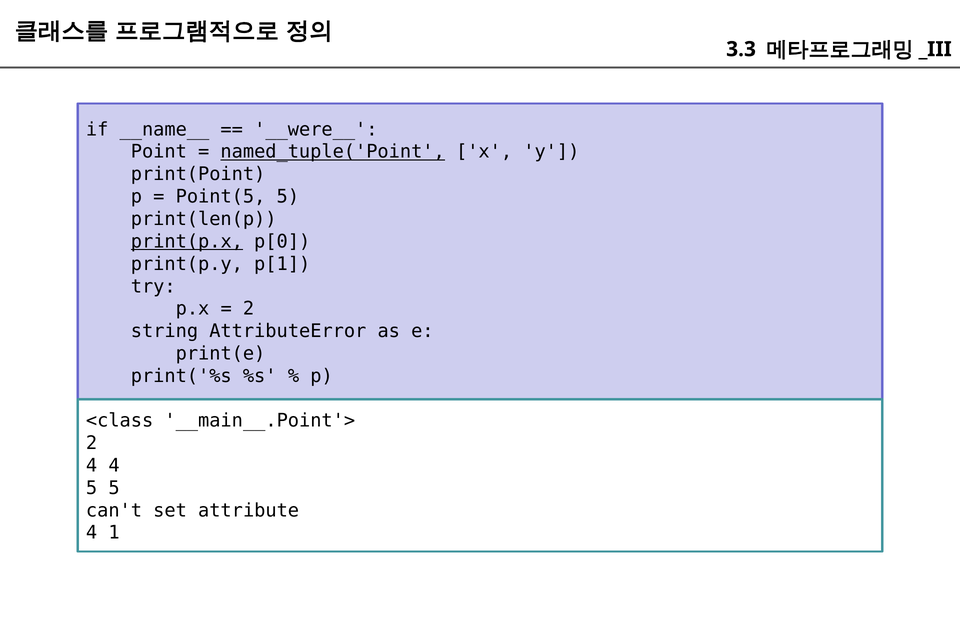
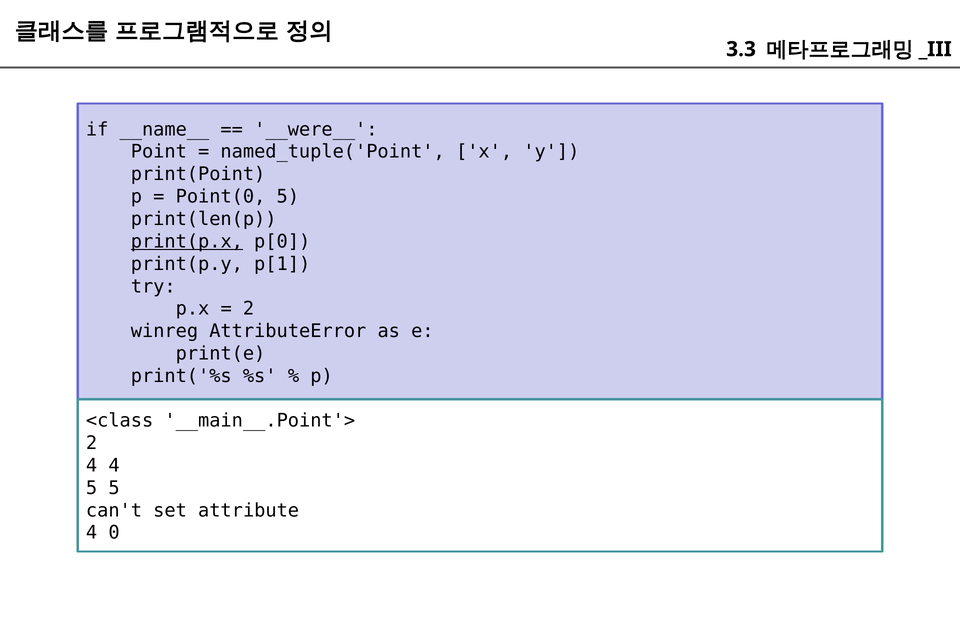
named_tuple('Point underline: present -> none
Point(5: Point(5 -> Point(0
string: string -> winreg
1: 1 -> 0
